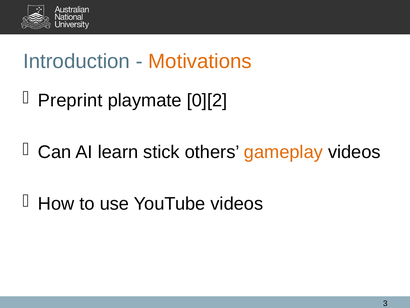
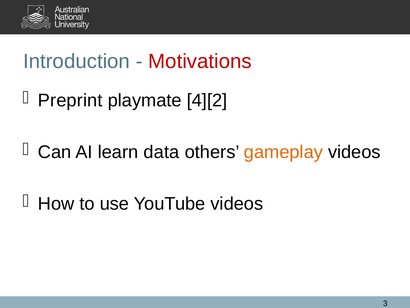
Motivations colour: orange -> red
0][2: 0][2 -> 4][2
stick: stick -> data
